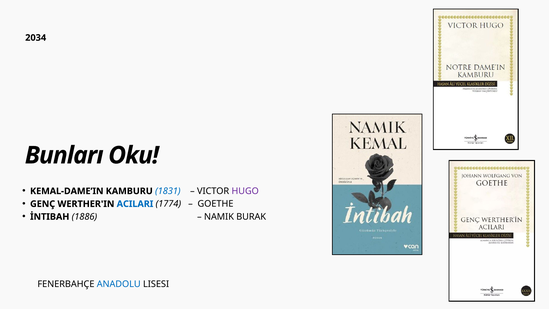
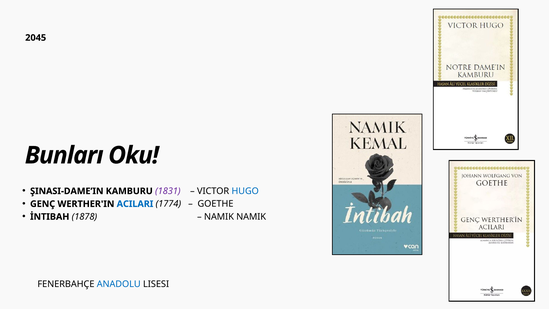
2034: 2034 -> 2045
KEMAL-DAME’IN: KEMAL-DAME’IN -> ŞINASI-DAME’IN
1831 colour: blue -> purple
HUGO colour: purple -> blue
1886: 1886 -> 1878
NAMIK BURAK: BURAK -> NAMIK
